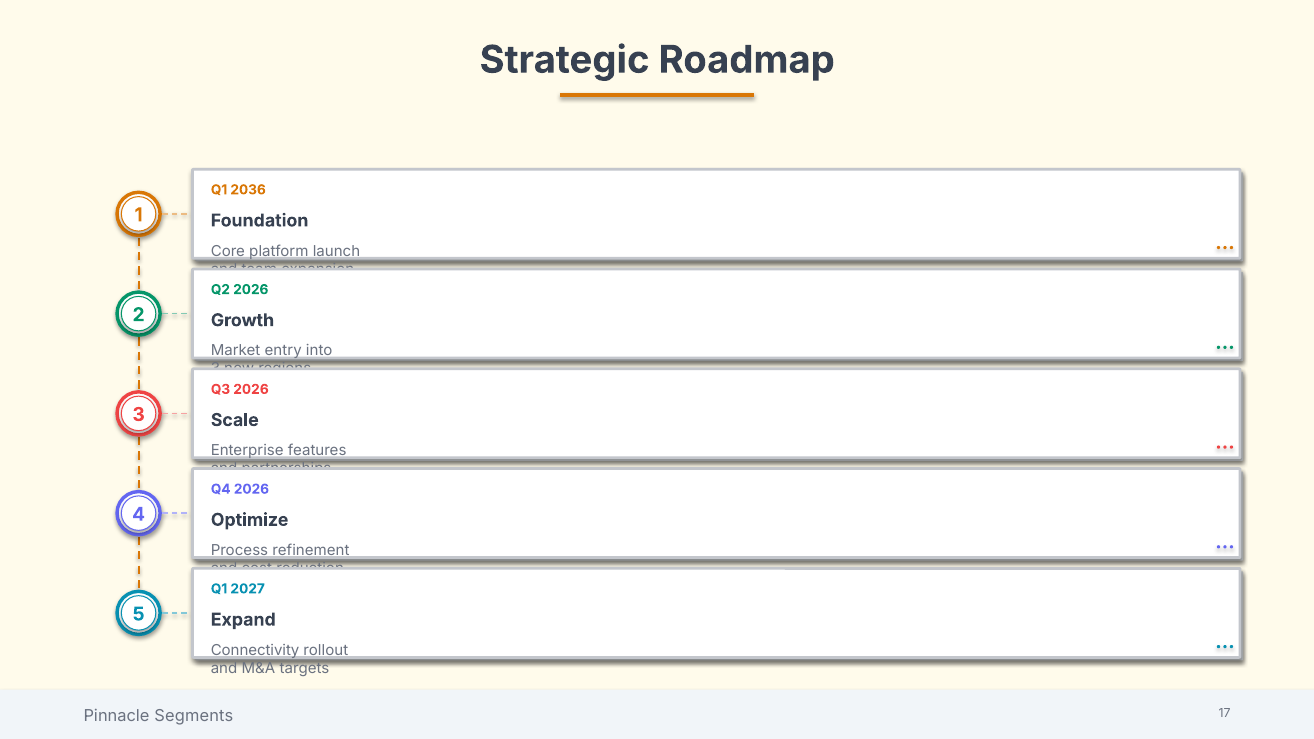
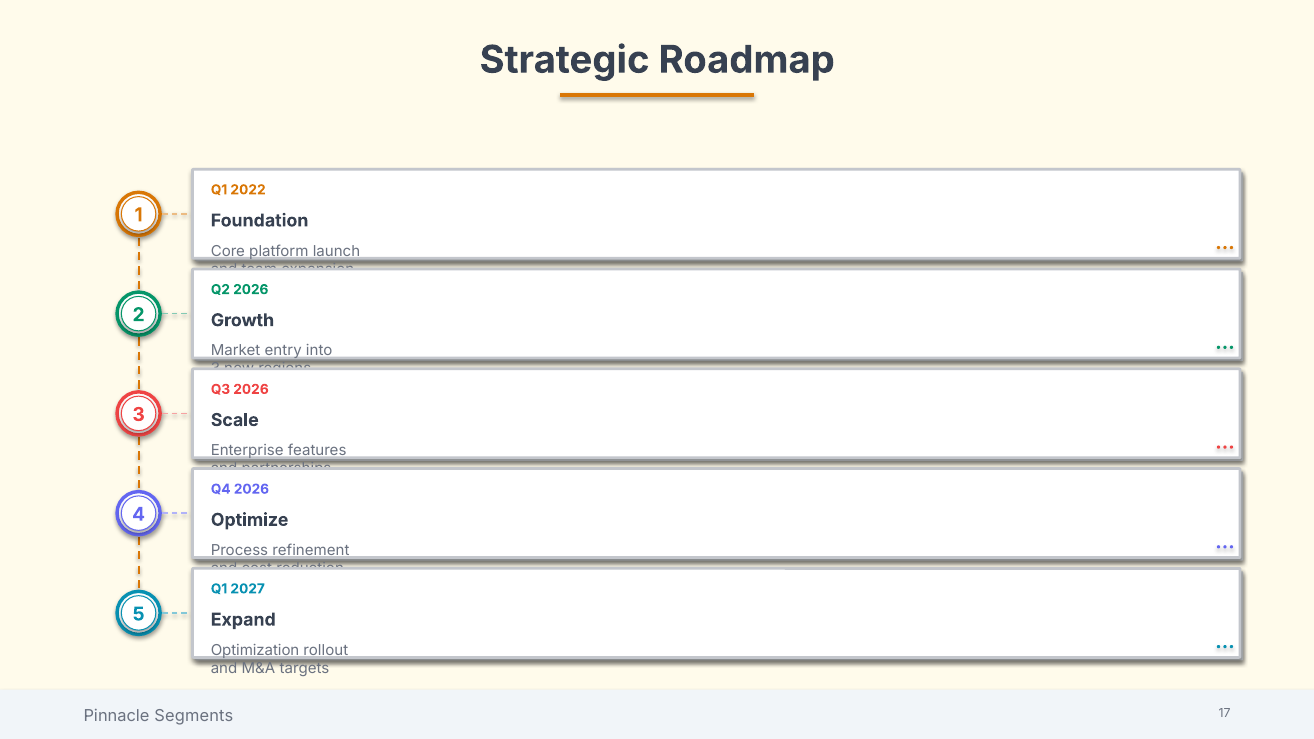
2036: 2036 -> 2022
Connectivity: Connectivity -> Optimization
